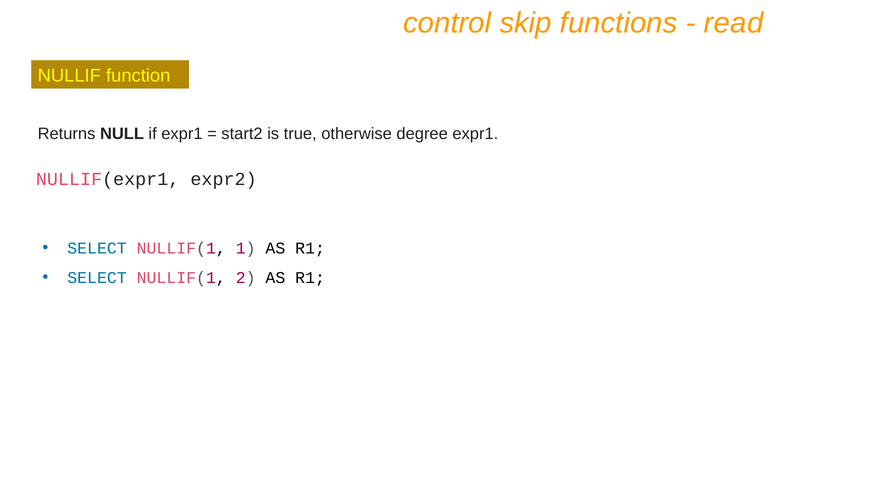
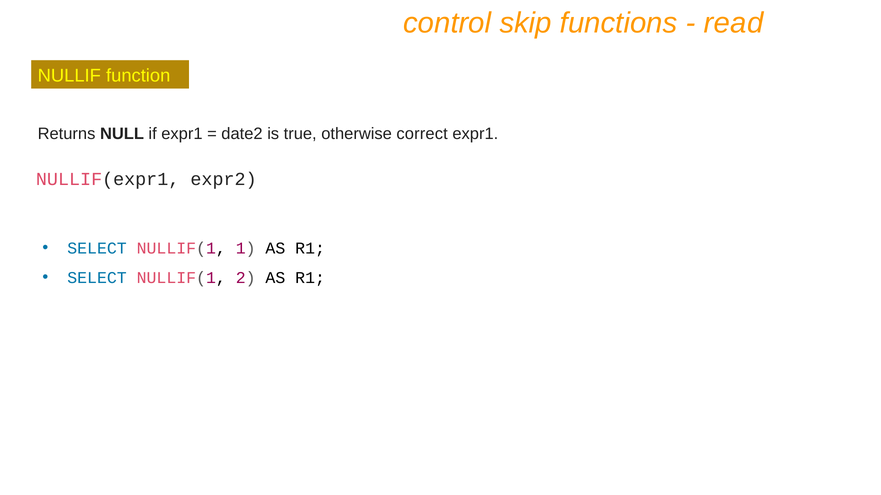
start2: start2 -> date2
degree: degree -> correct
